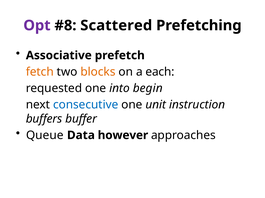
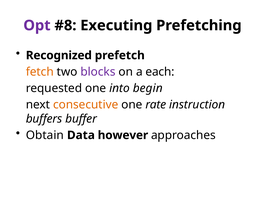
Scattered: Scattered -> Executing
Associative: Associative -> Recognized
blocks colour: orange -> purple
consecutive colour: blue -> orange
unit: unit -> rate
Queue: Queue -> Obtain
